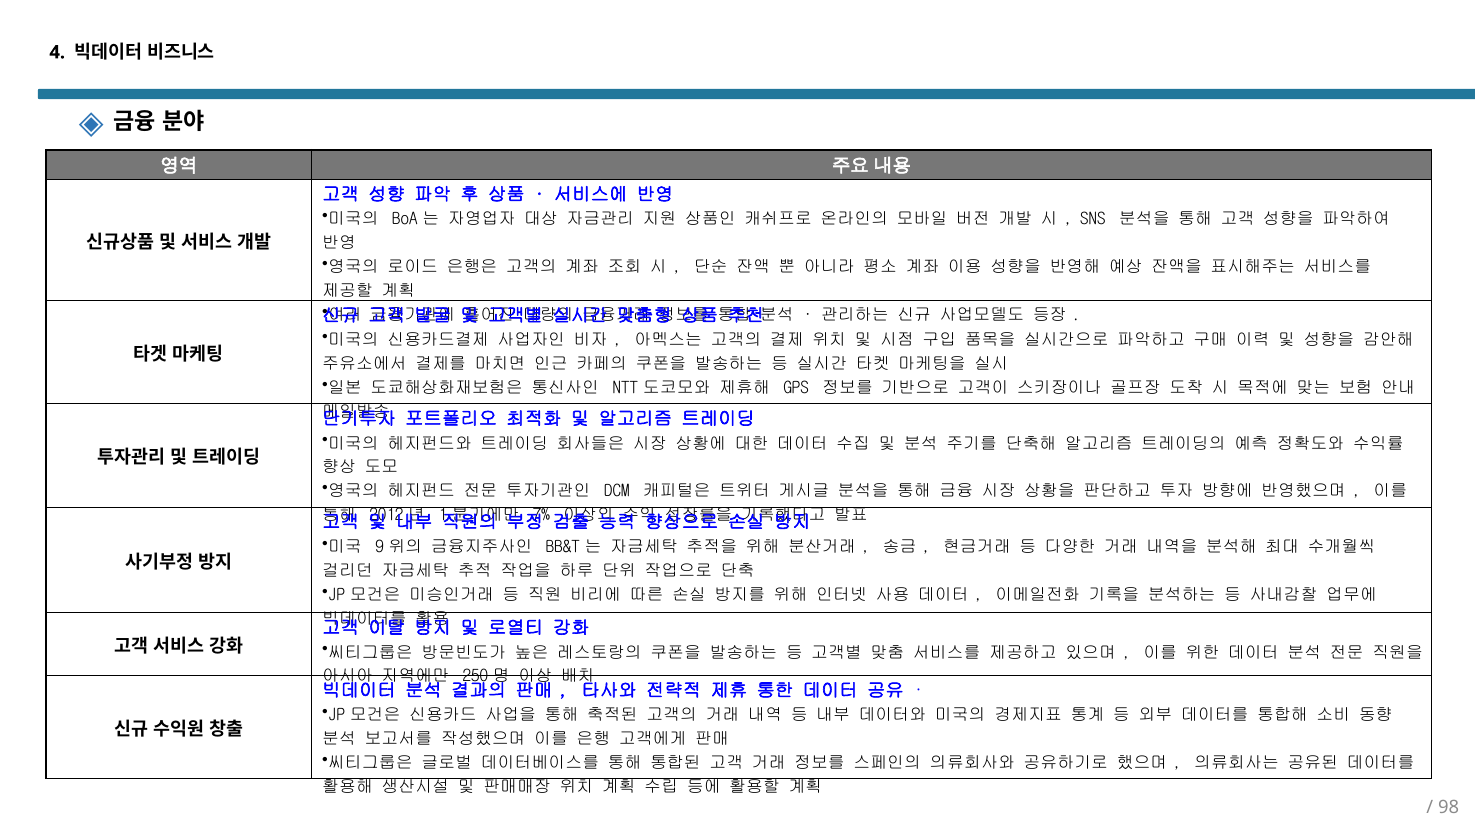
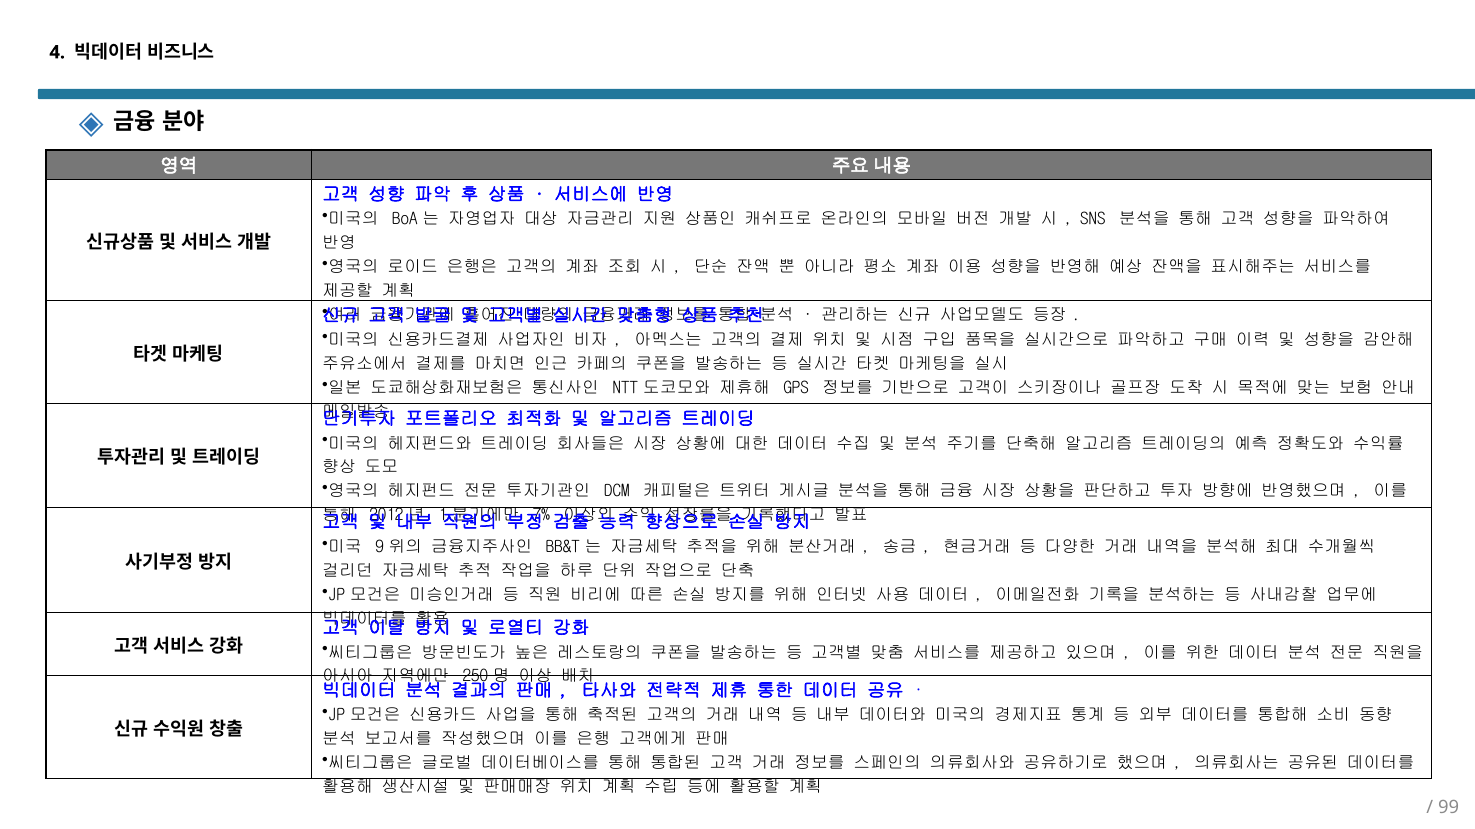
98: 98 -> 99
